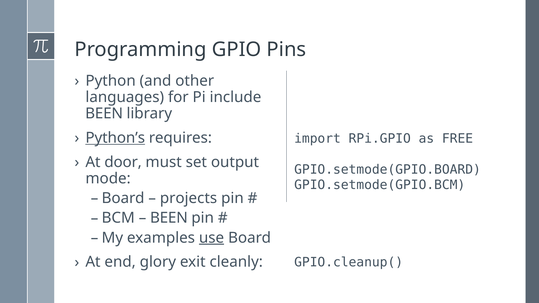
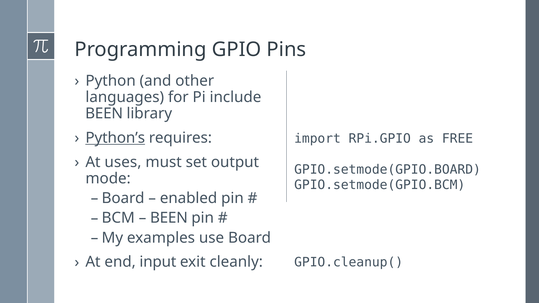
door: door -> uses
projects: projects -> enabled
use underline: present -> none
glory: glory -> input
